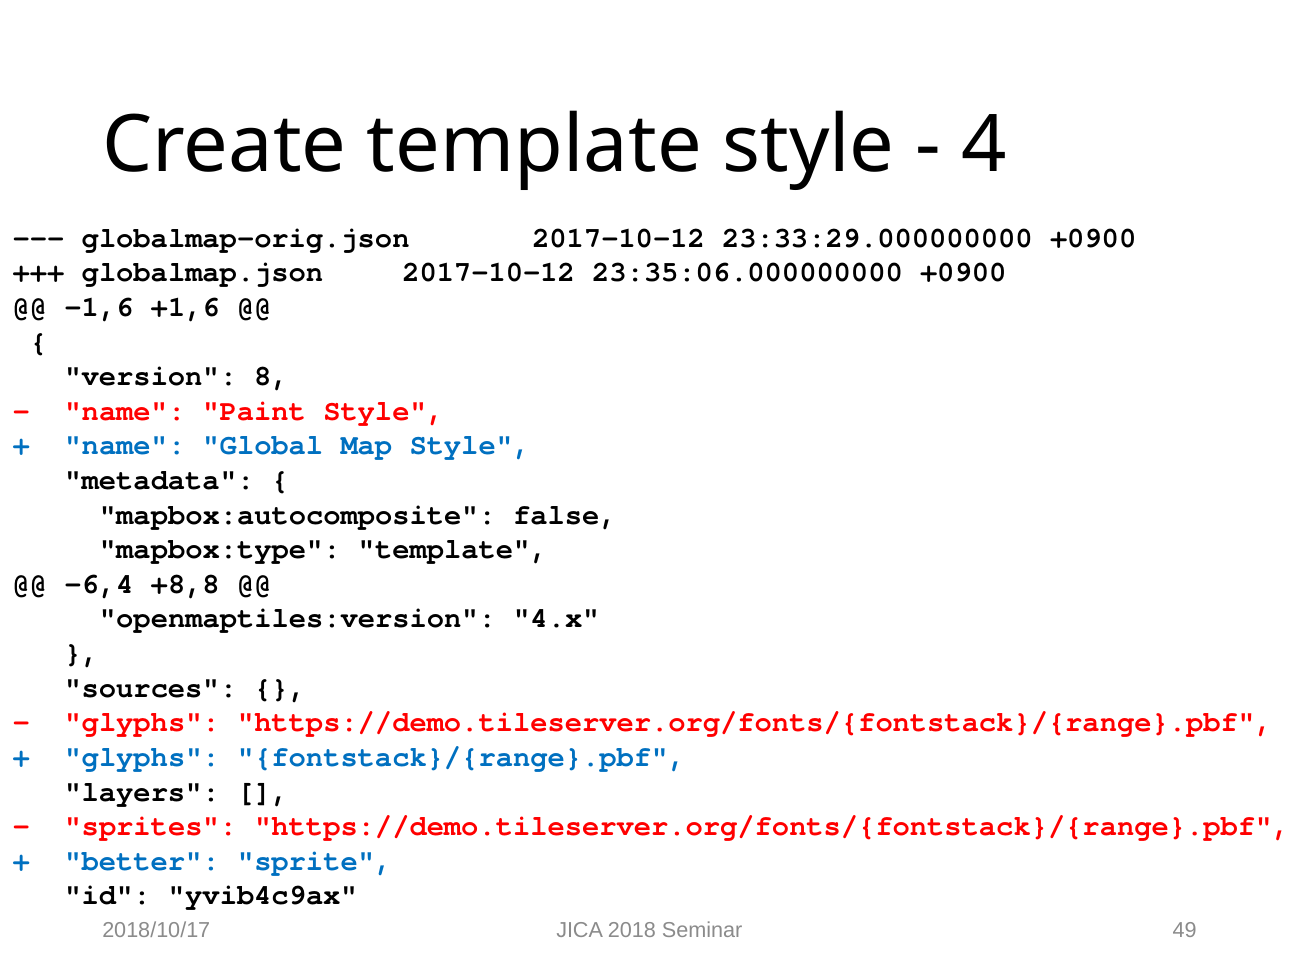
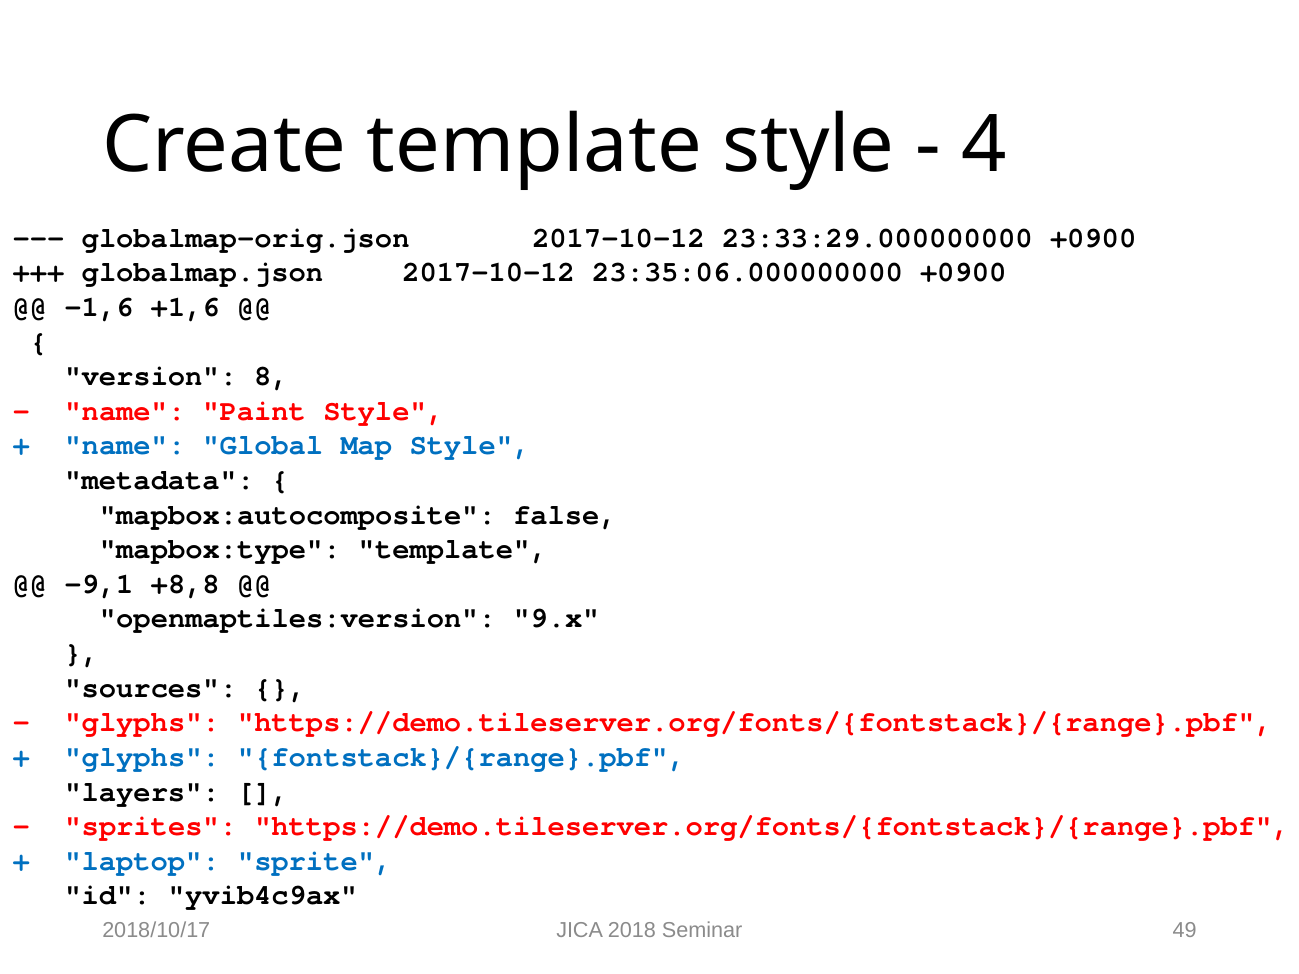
-6,4: -6,4 -> -9,1
4.x: 4.x -> 9.x
better: better -> laptop
